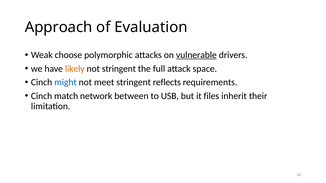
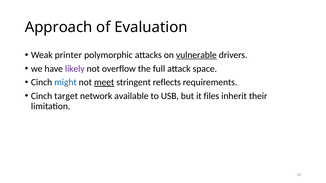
choose: choose -> printer
likely colour: orange -> purple
not stringent: stringent -> overflow
meet underline: none -> present
match: match -> target
between: between -> available
